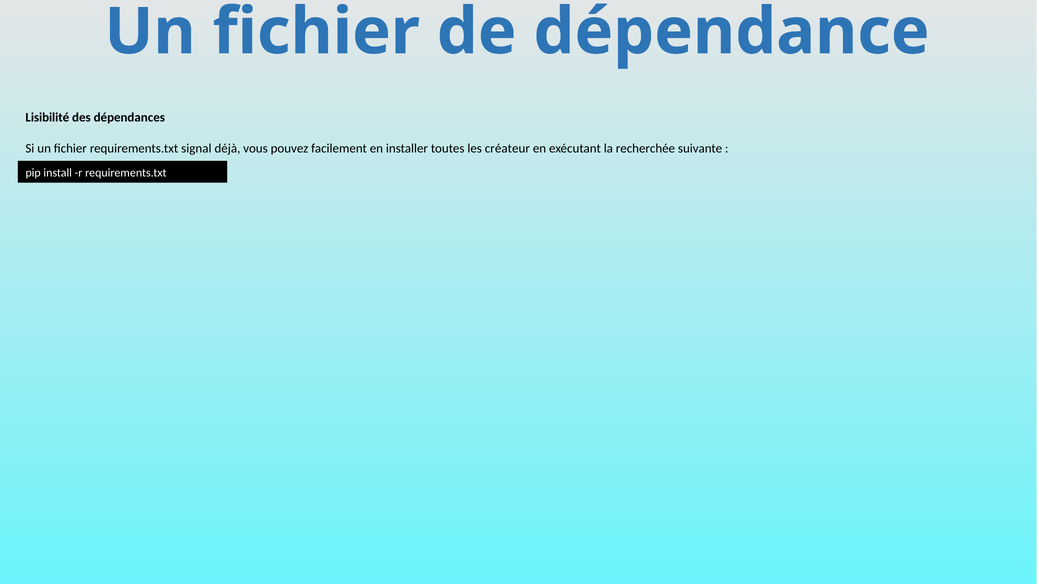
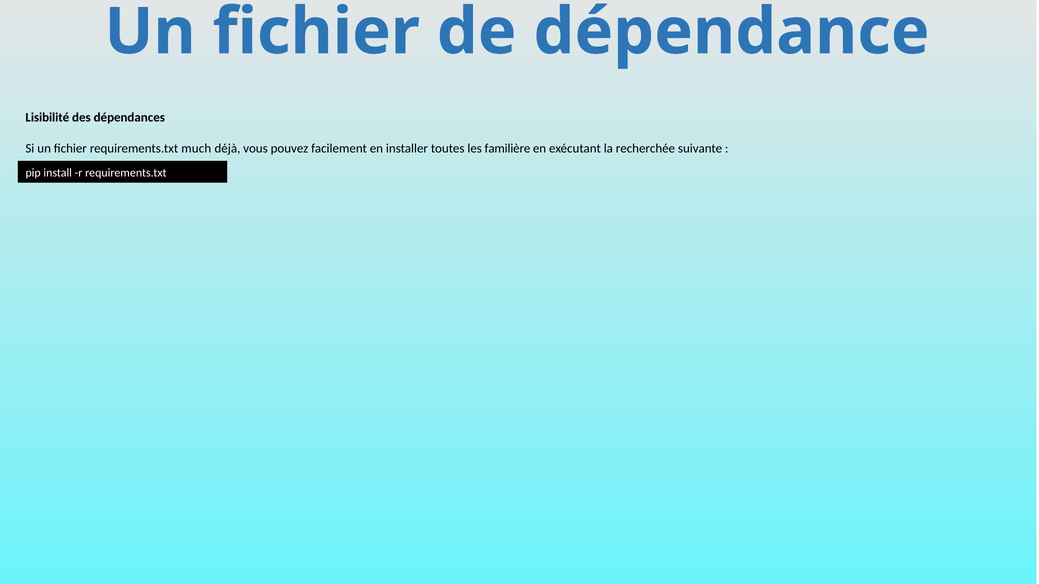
signal: signal -> much
créateur: créateur -> familière
